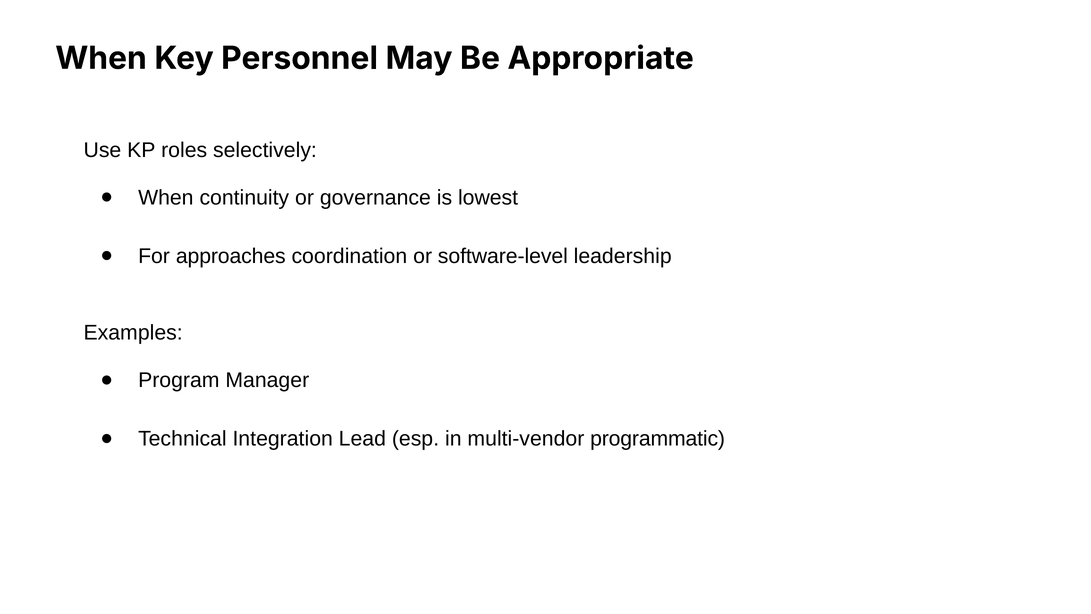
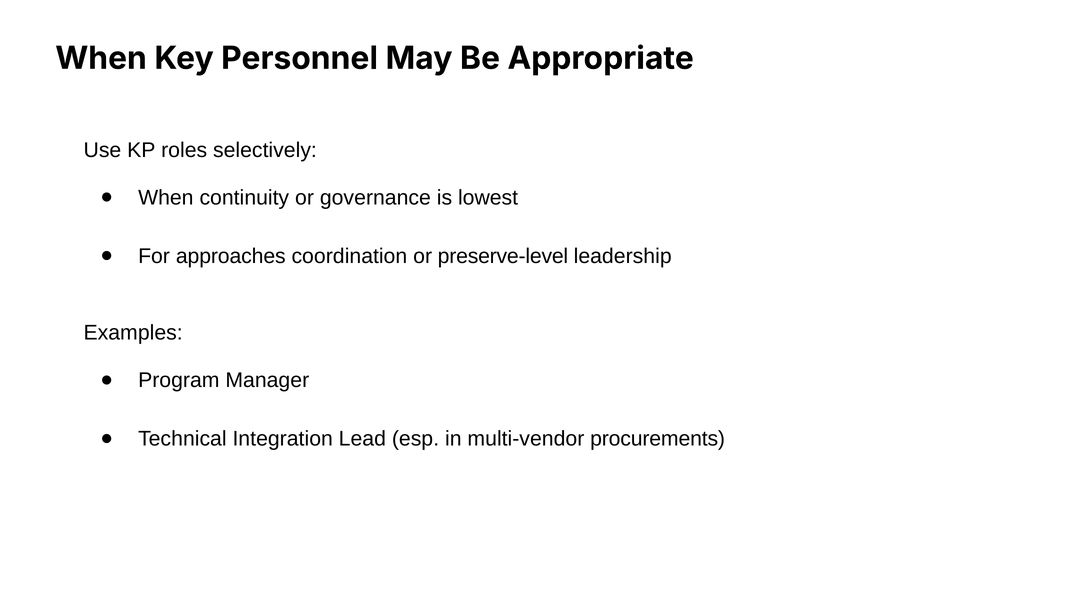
software-level: software-level -> preserve-level
programmatic: programmatic -> procurements
